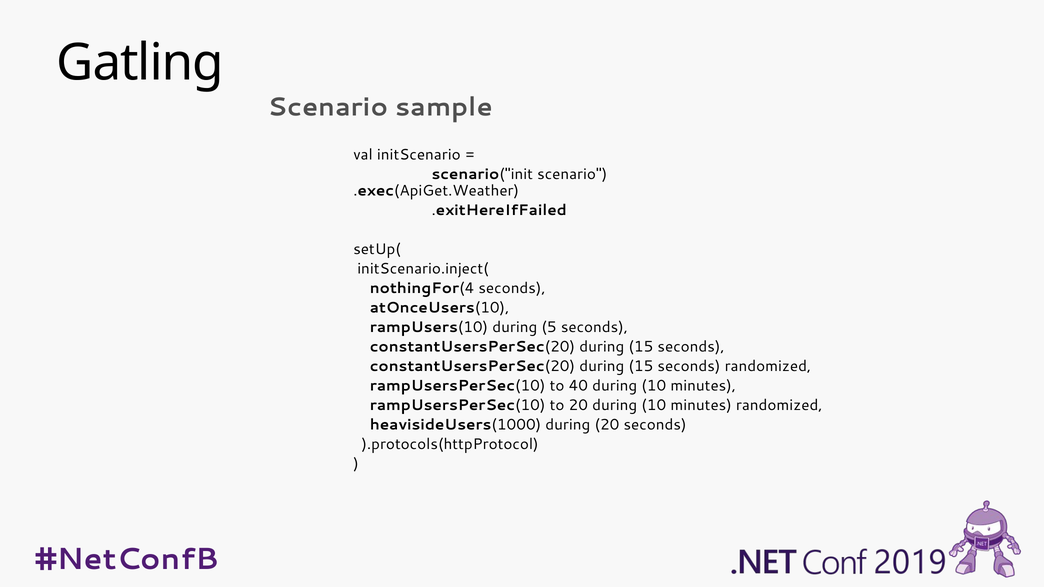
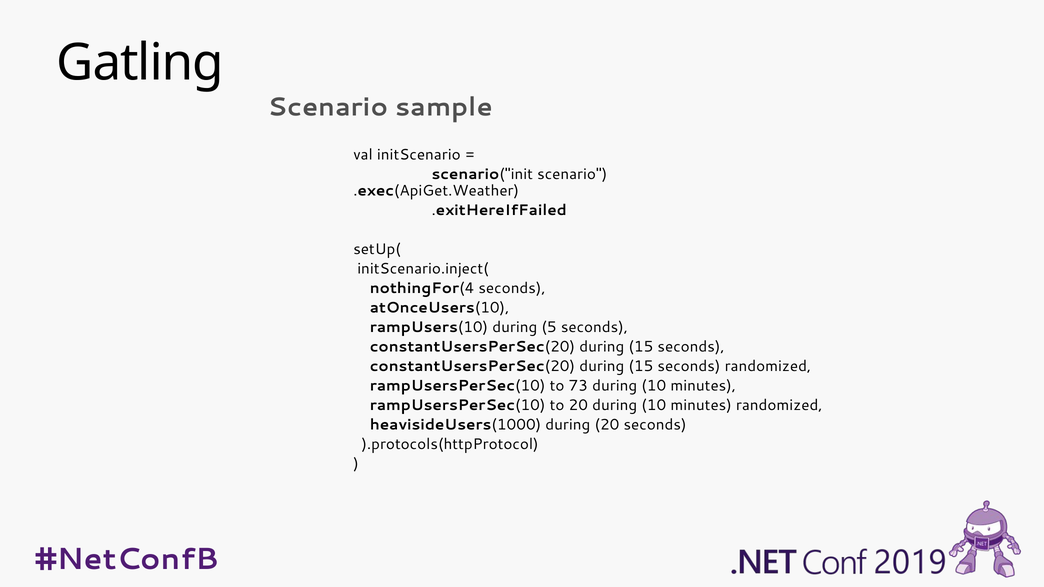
40: 40 -> 73
